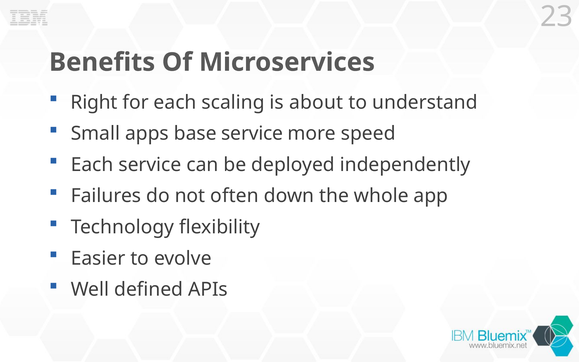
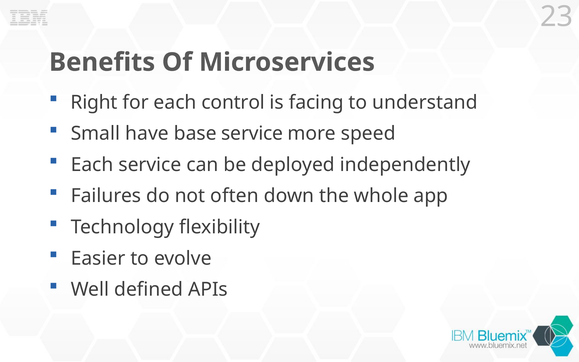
scaling: scaling -> control
about: about -> facing
apps: apps -> have
